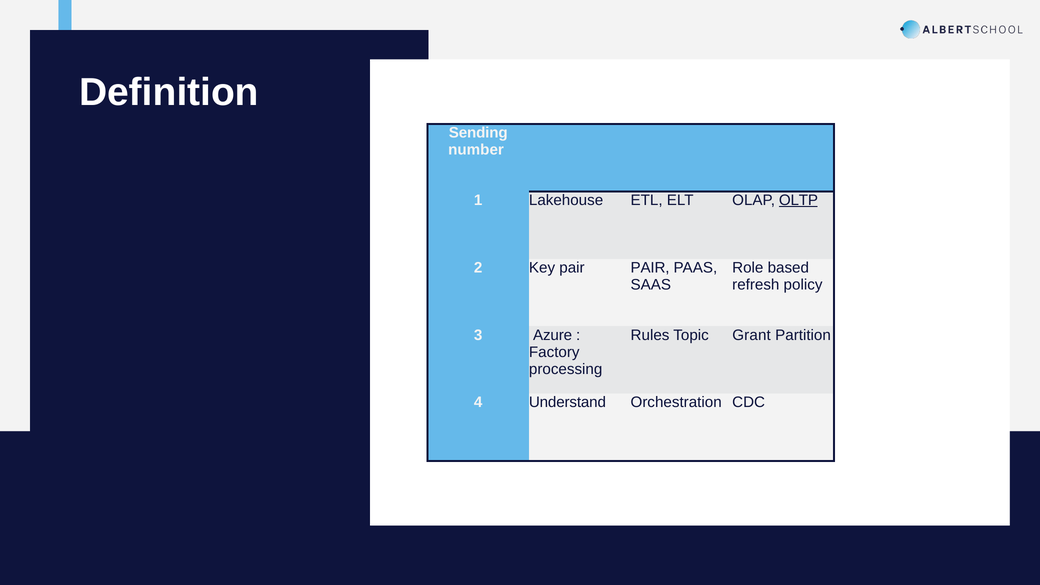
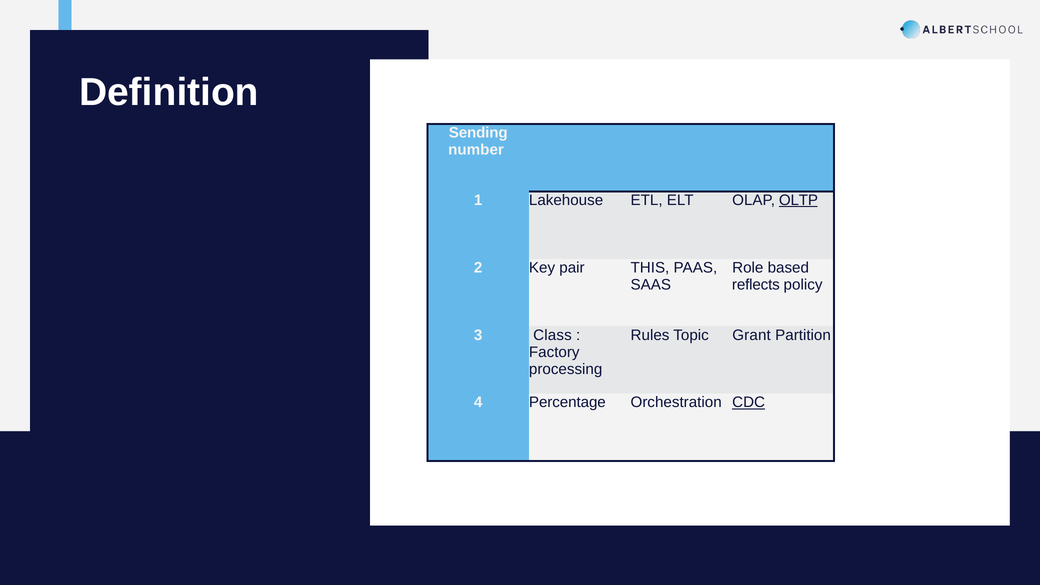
pair PAIR: PAIR -> THIS
refresh: refresh -> reflects
Azure: Azure -> Class
Understand: Understand -> Percentage
CDC underline: none -> present
